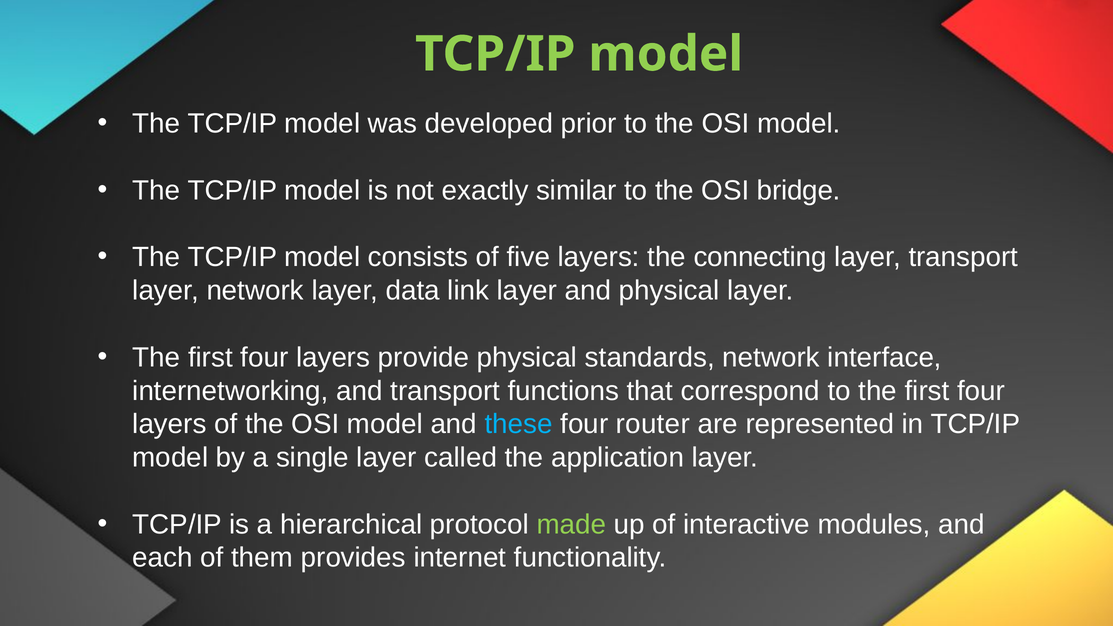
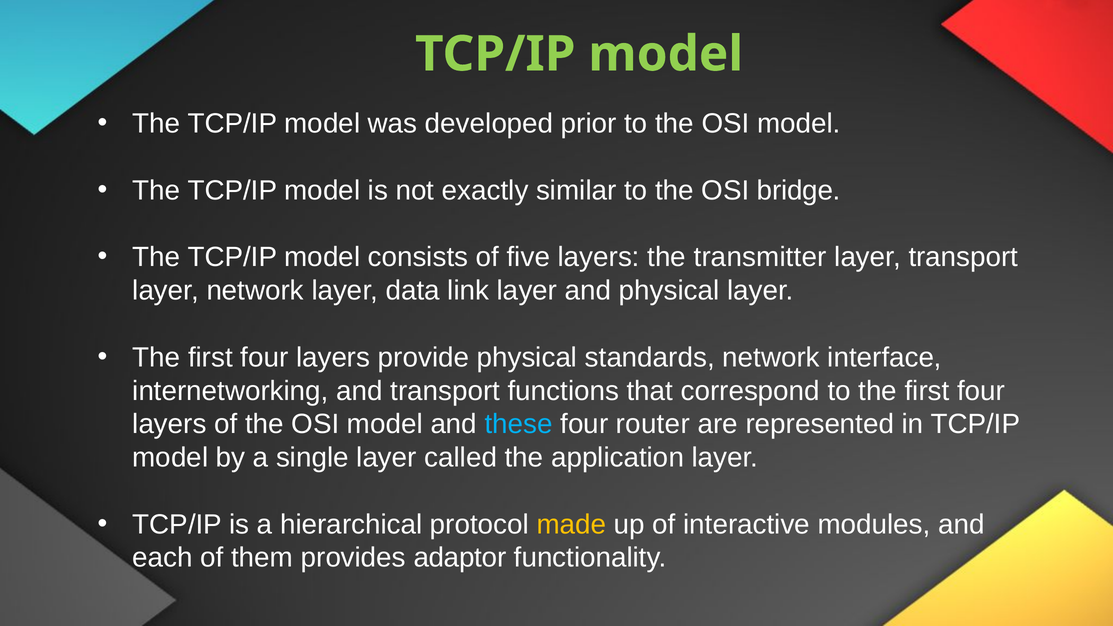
connecting: connecting -> transmitter
made colour: light green -> yellow
internet: internet -> adaptor
